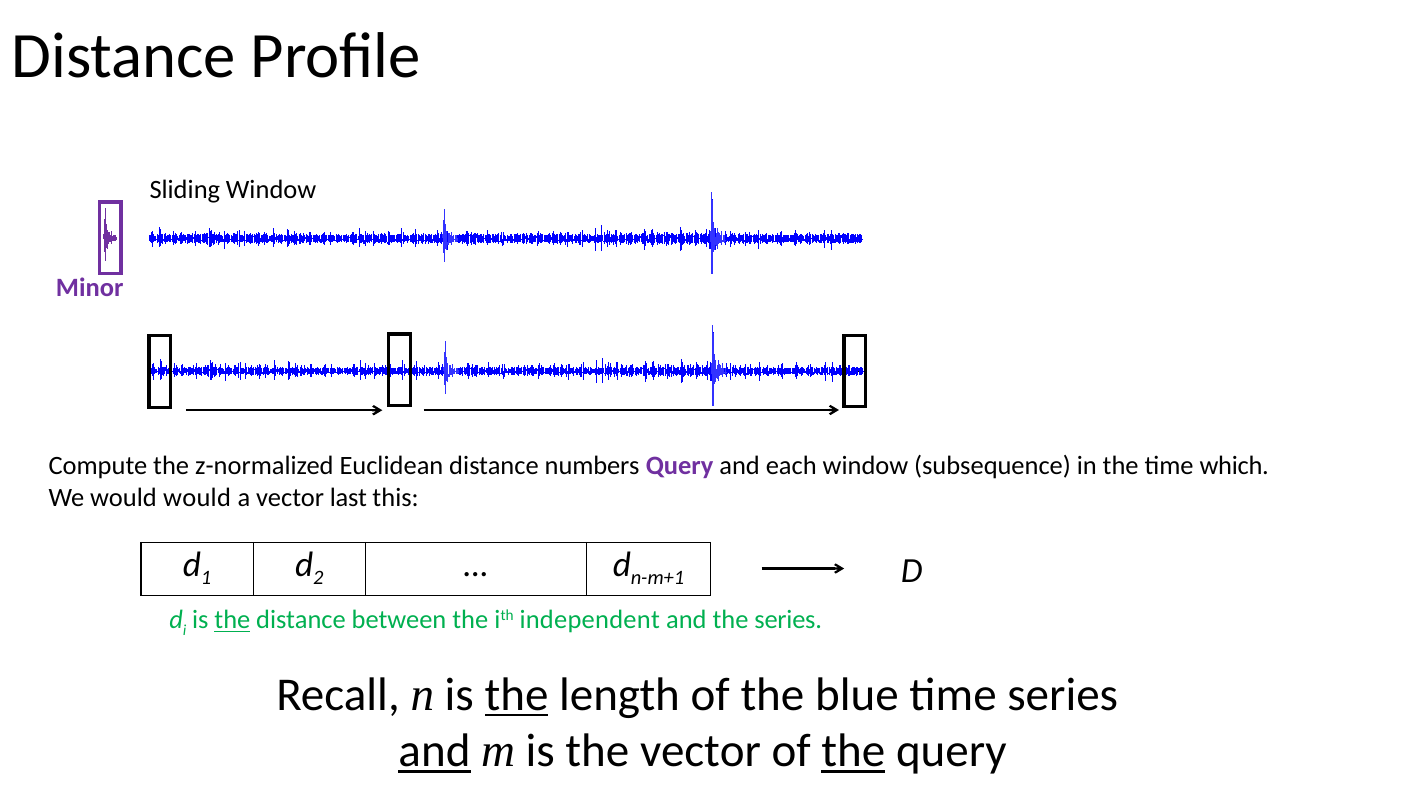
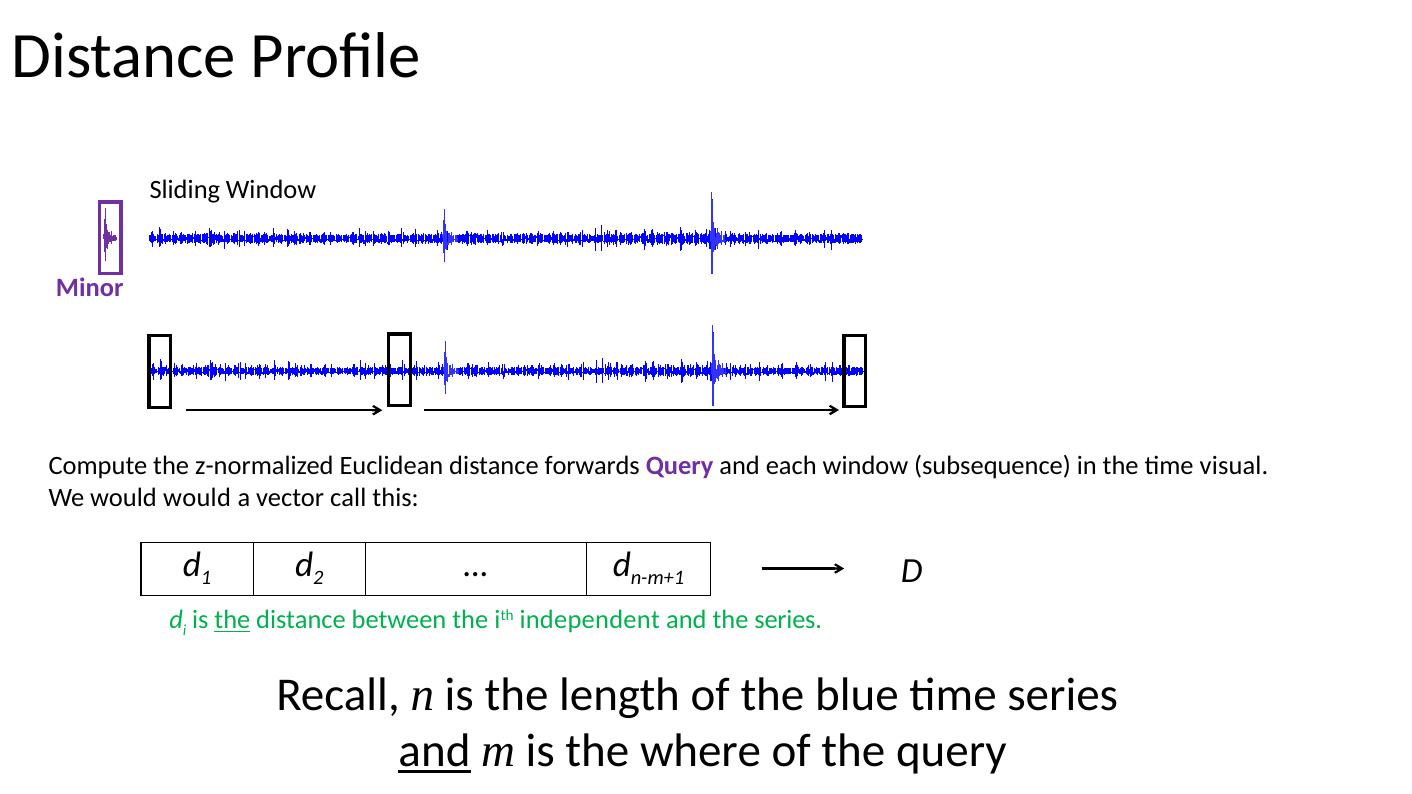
numbers: numbers -> forwards
which: which -> visual
last: last -> call
the at (516, 695) underline: present -> none
the vector: vector -> where
the at (853, 751) underline: present -> none
